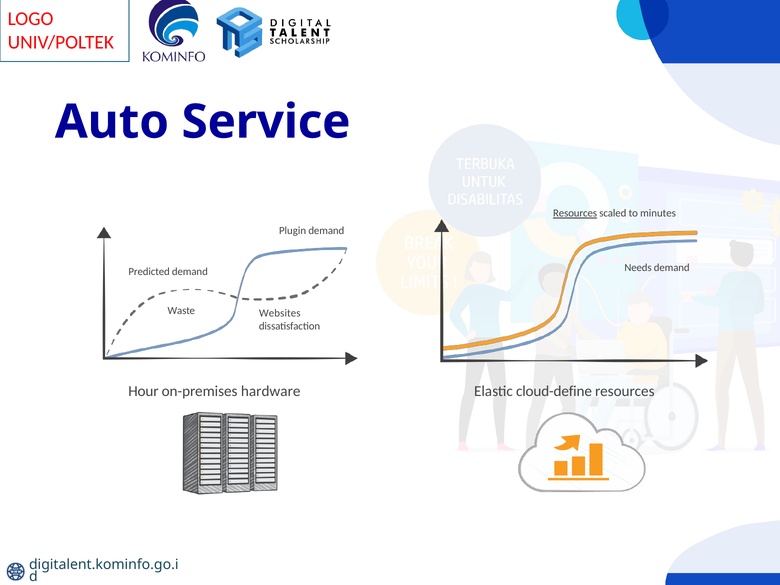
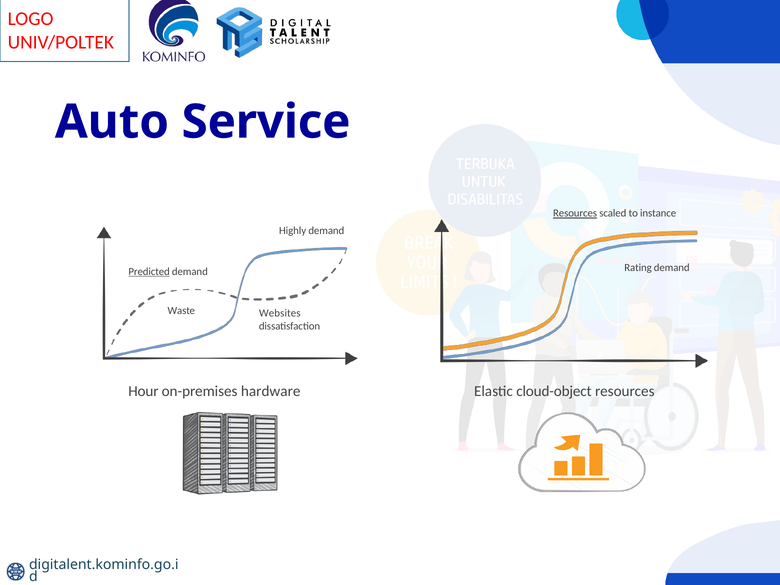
minutes: minutes -> instance
Plugin: Plugin -> Highly
Needs: Needs -> Rating
Predicted underline: none -> present
cloud-define: cloud-define -> cloud-object
